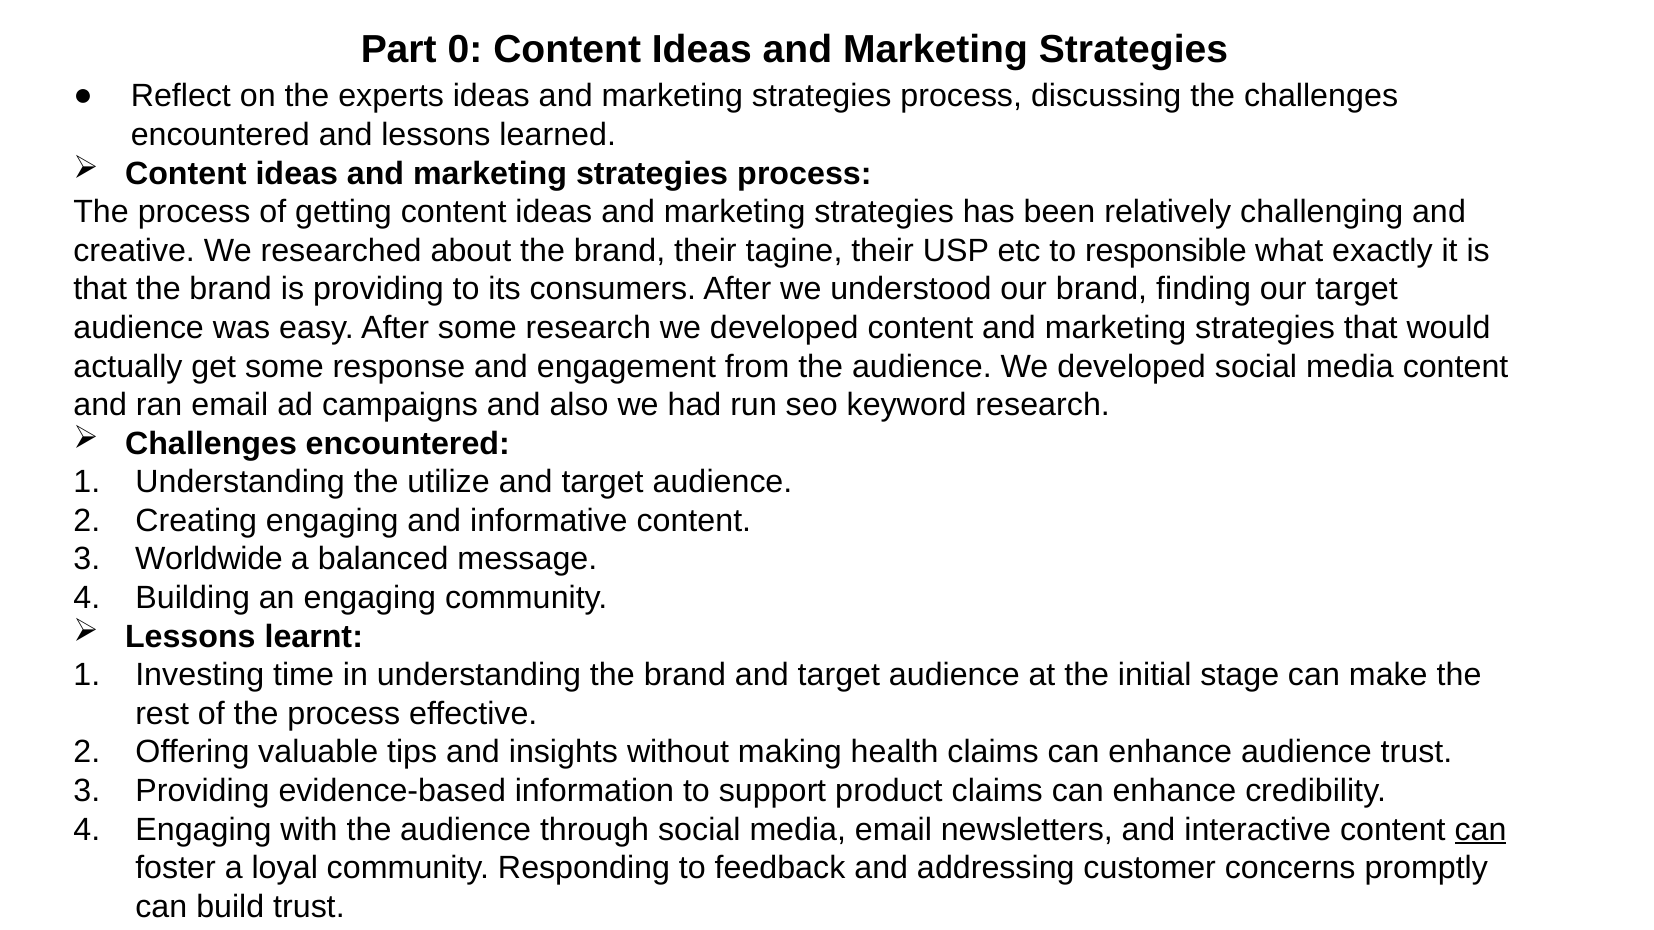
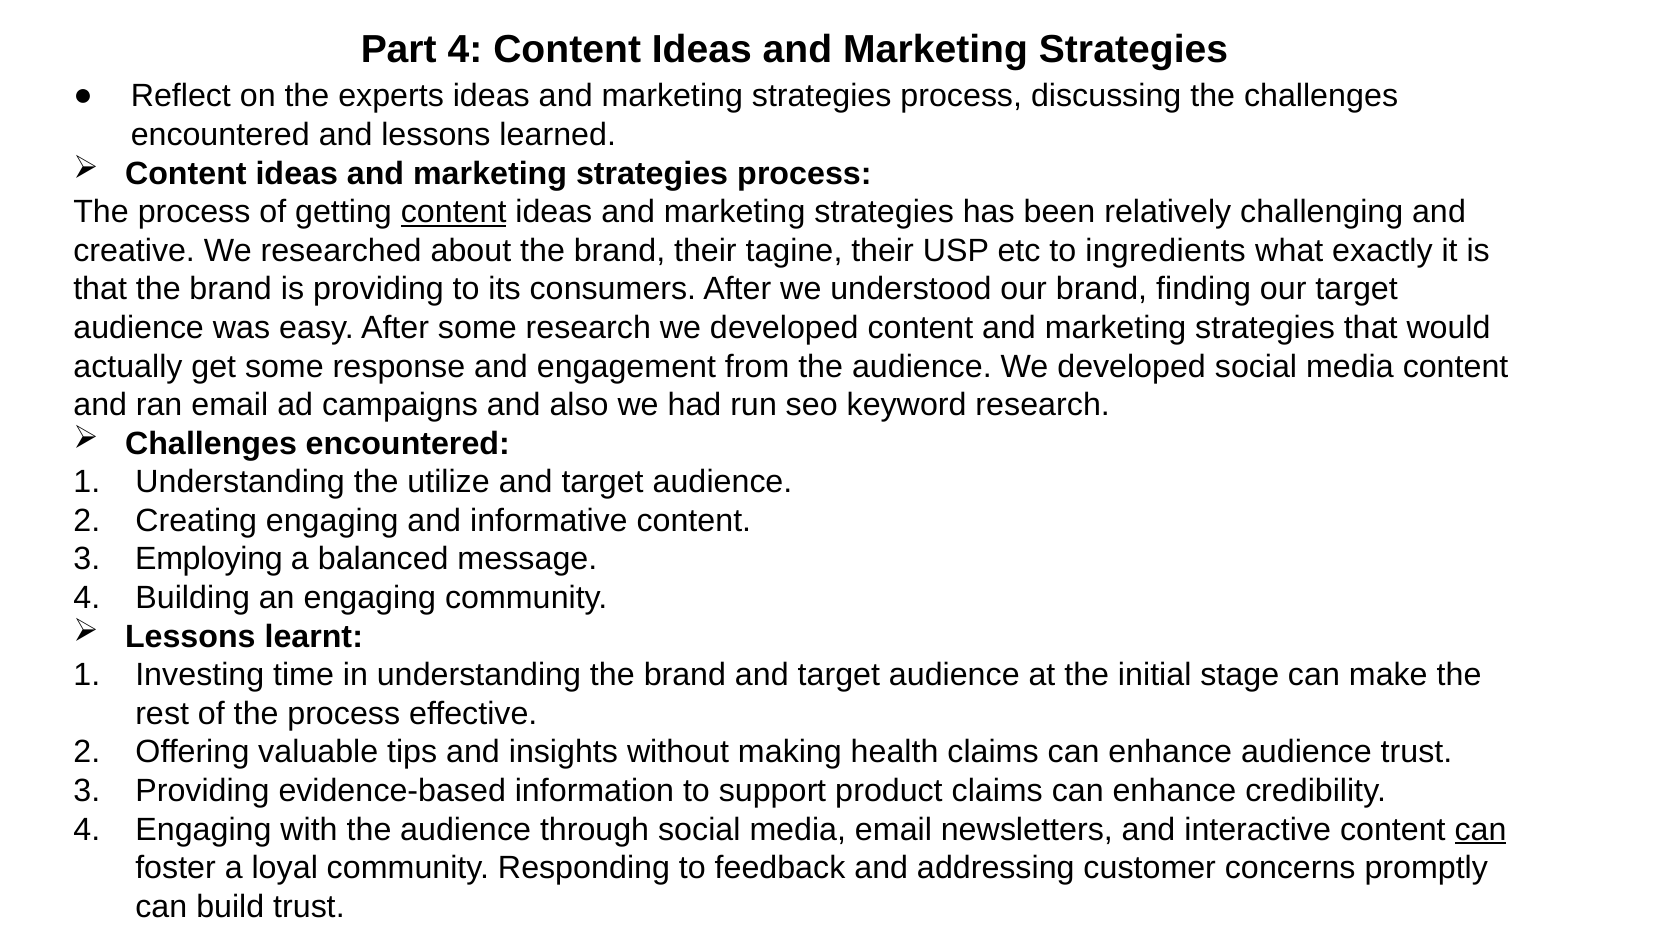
Part 0: 0 -> 4
content at (454, 212) underline: none -> present
responsible: responsible -> ingredients
Worldwide: Worldwide -> Employing
